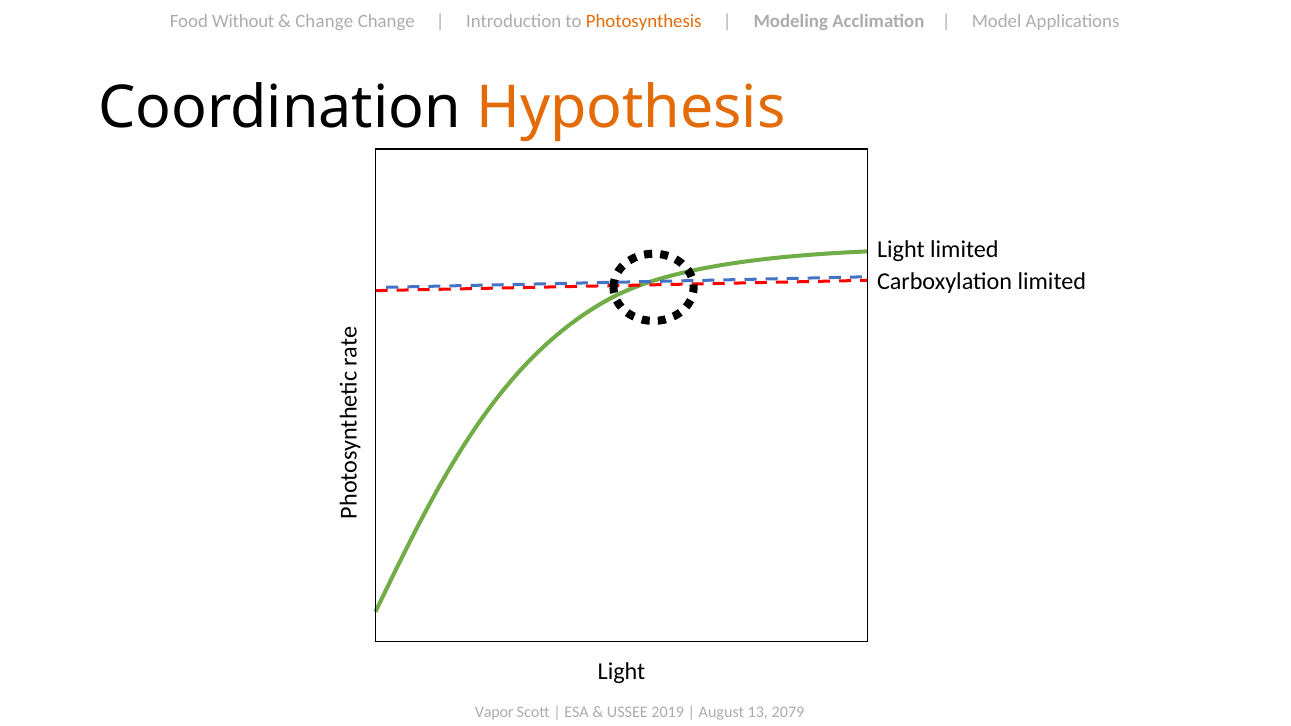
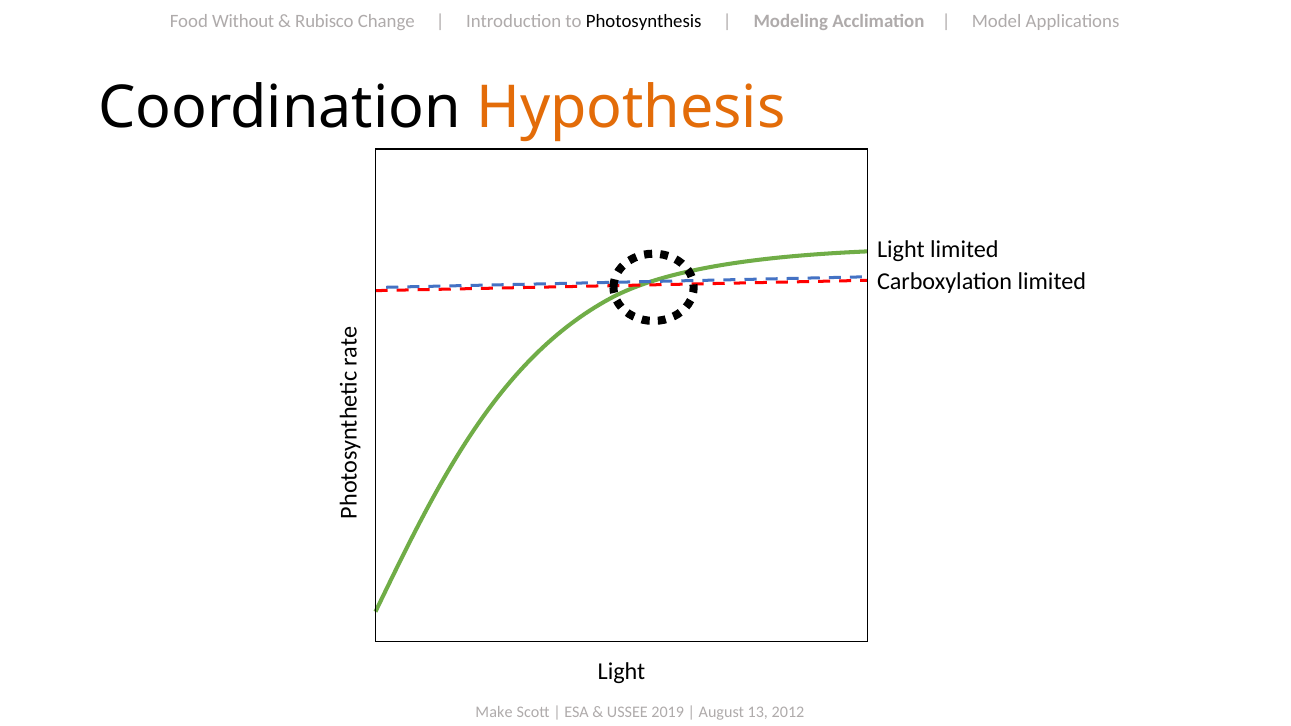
Change at (324, 21): Change -> Rubisco
Photosynthesis colour: orange -> black
Vapor: Vapor -> Make
2079: 2079 -> 2012
